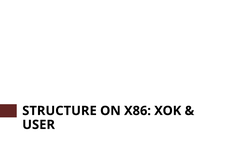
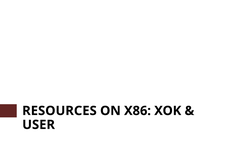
STRUCTURE: STRUCTURE -> RESOURCES
